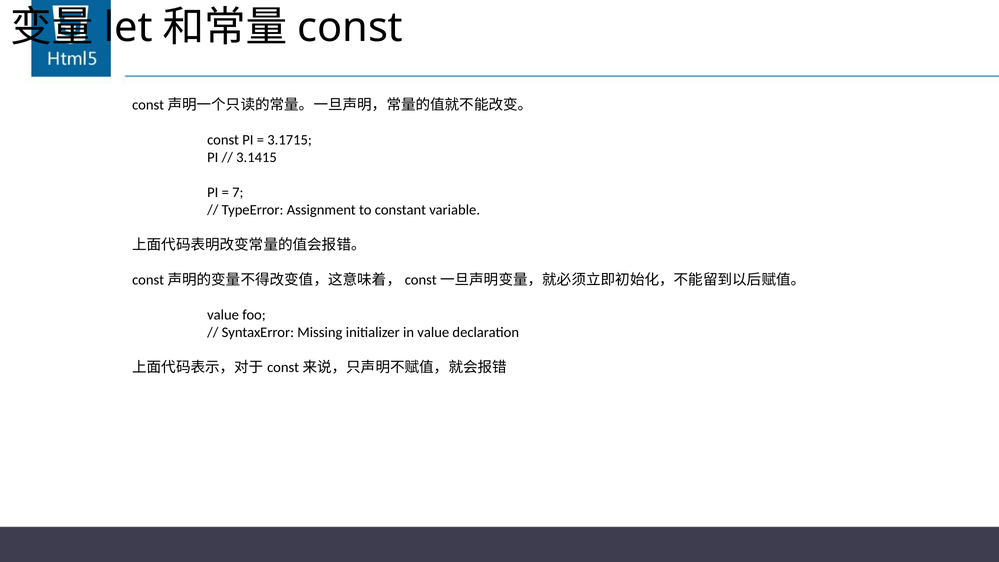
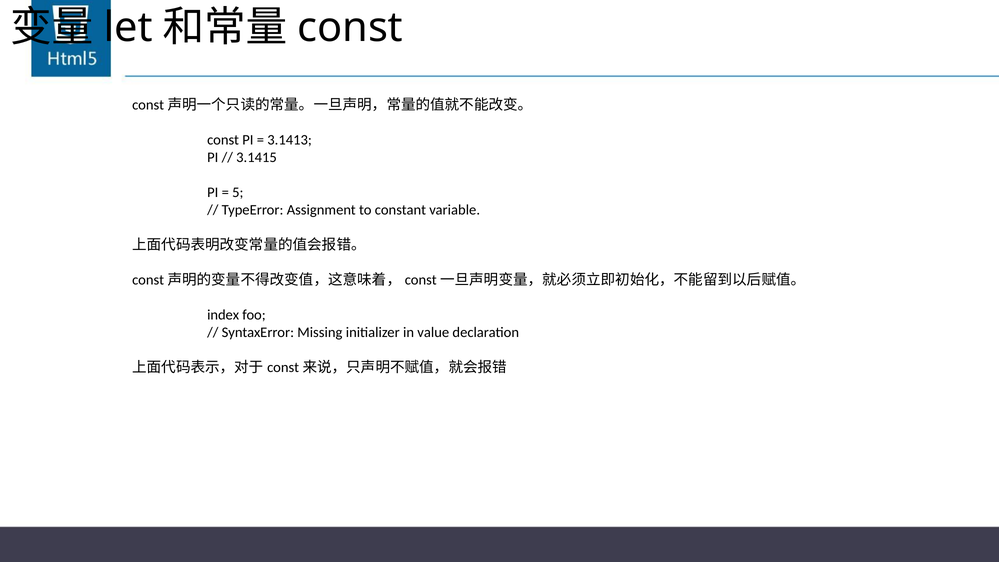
3.1715: 3.1715 -> 3.1413
7: 7 -> 5
value at (223, 315): value -> index
